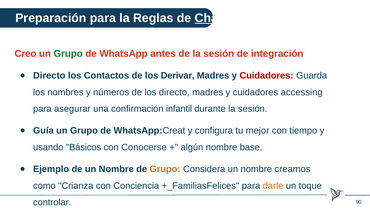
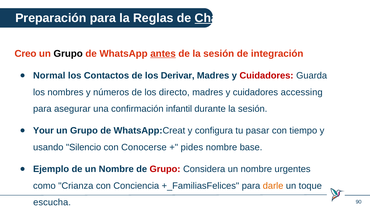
Grupo at (68, 54) colour: green -> black
antes underline: none -> present
Directo at (49, 76): Directo -> Normal
Guía: Guía -> Your
mejor: mejor -> pasar
Básicos: Básicos -> Silencio
algún: algún -> pides
Grupo at (165, 169) colour: orange -> red
creamos: creamos -> urgentes
controlar: controlar -> escucha
